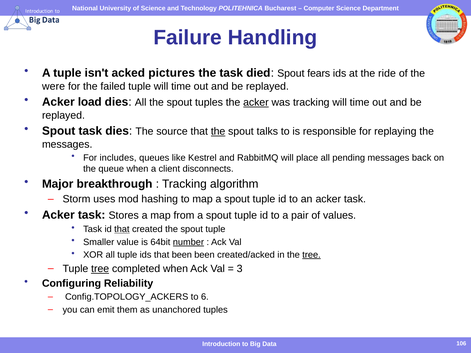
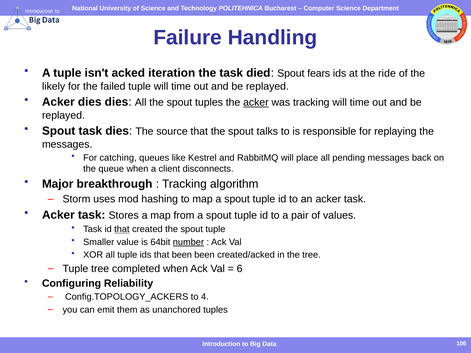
pictures: pictures -> iteration
were: were -> likely
Acker load: load -> dies
the at (218, 132) underline: present -> none
includes: includes -> catching
tree at (312, 255) underline: present -> none
tree at (100, 269) underline: present -> none
3: 3 -> 6
6: 6 -> 4
